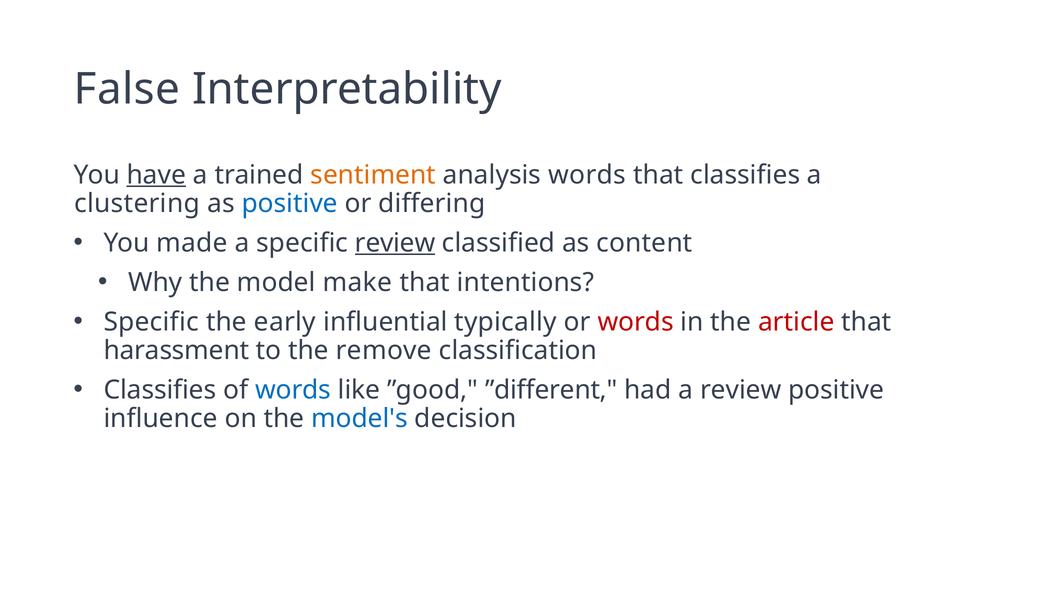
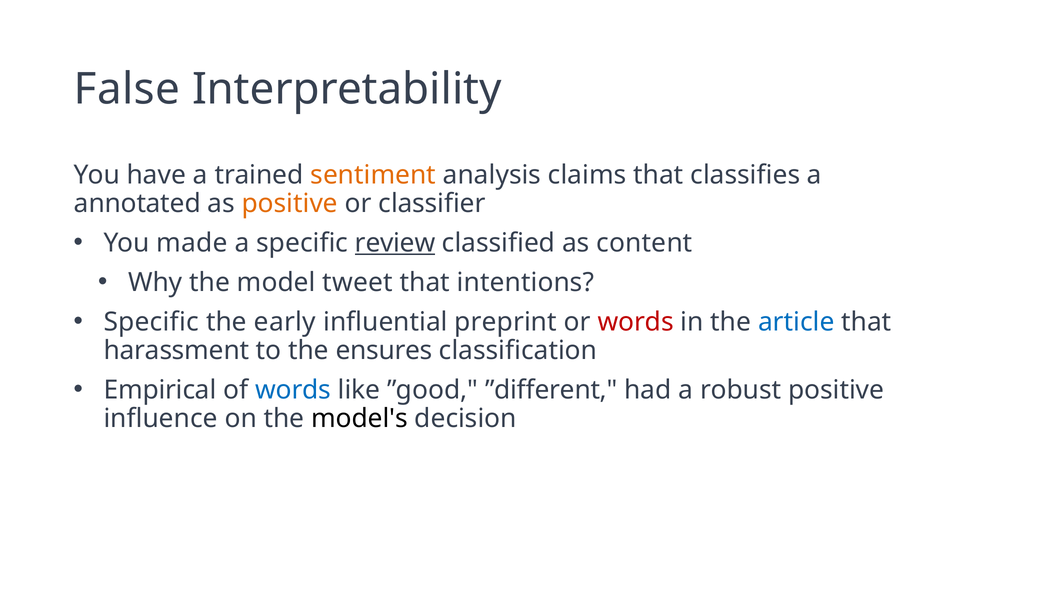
have underline: present -> none
analysis words: words -> claims
clustering: clustering -> annotated
positive at (290, 203) colour: blue -> orange
differing: differing -> classifier
make: make -> tweet
typically: typically -> preprint
article colour: red -> blue
remove: remove -> ensures
Classifies at (160, 390): Classifies -> Empirical
a review: review -> robust
model's colour: blue -> black
